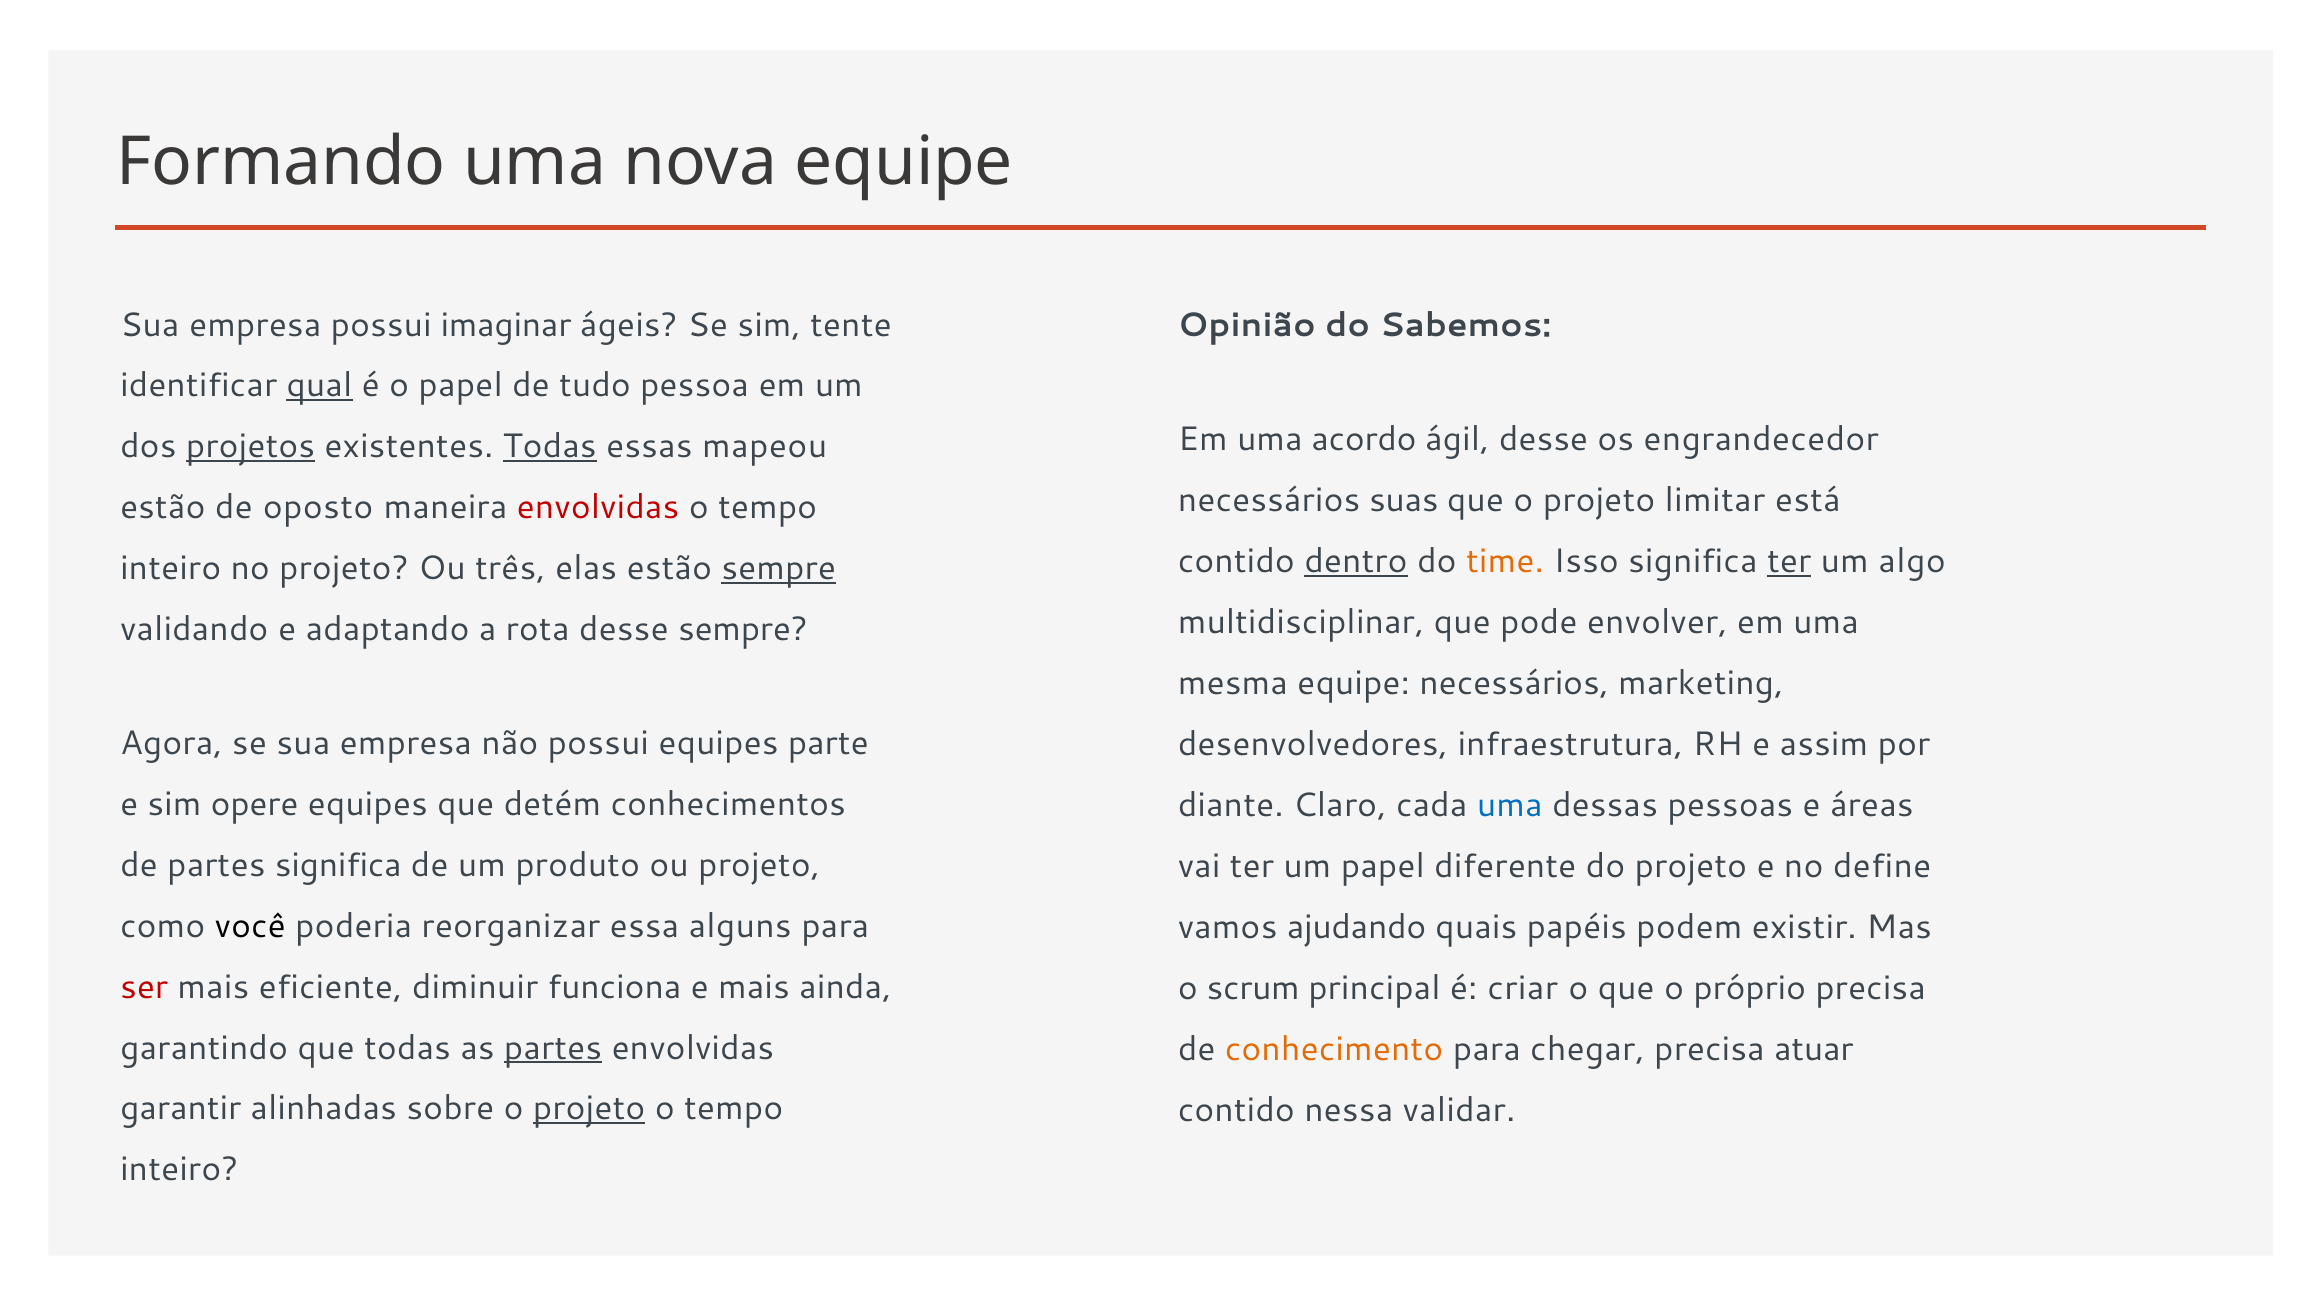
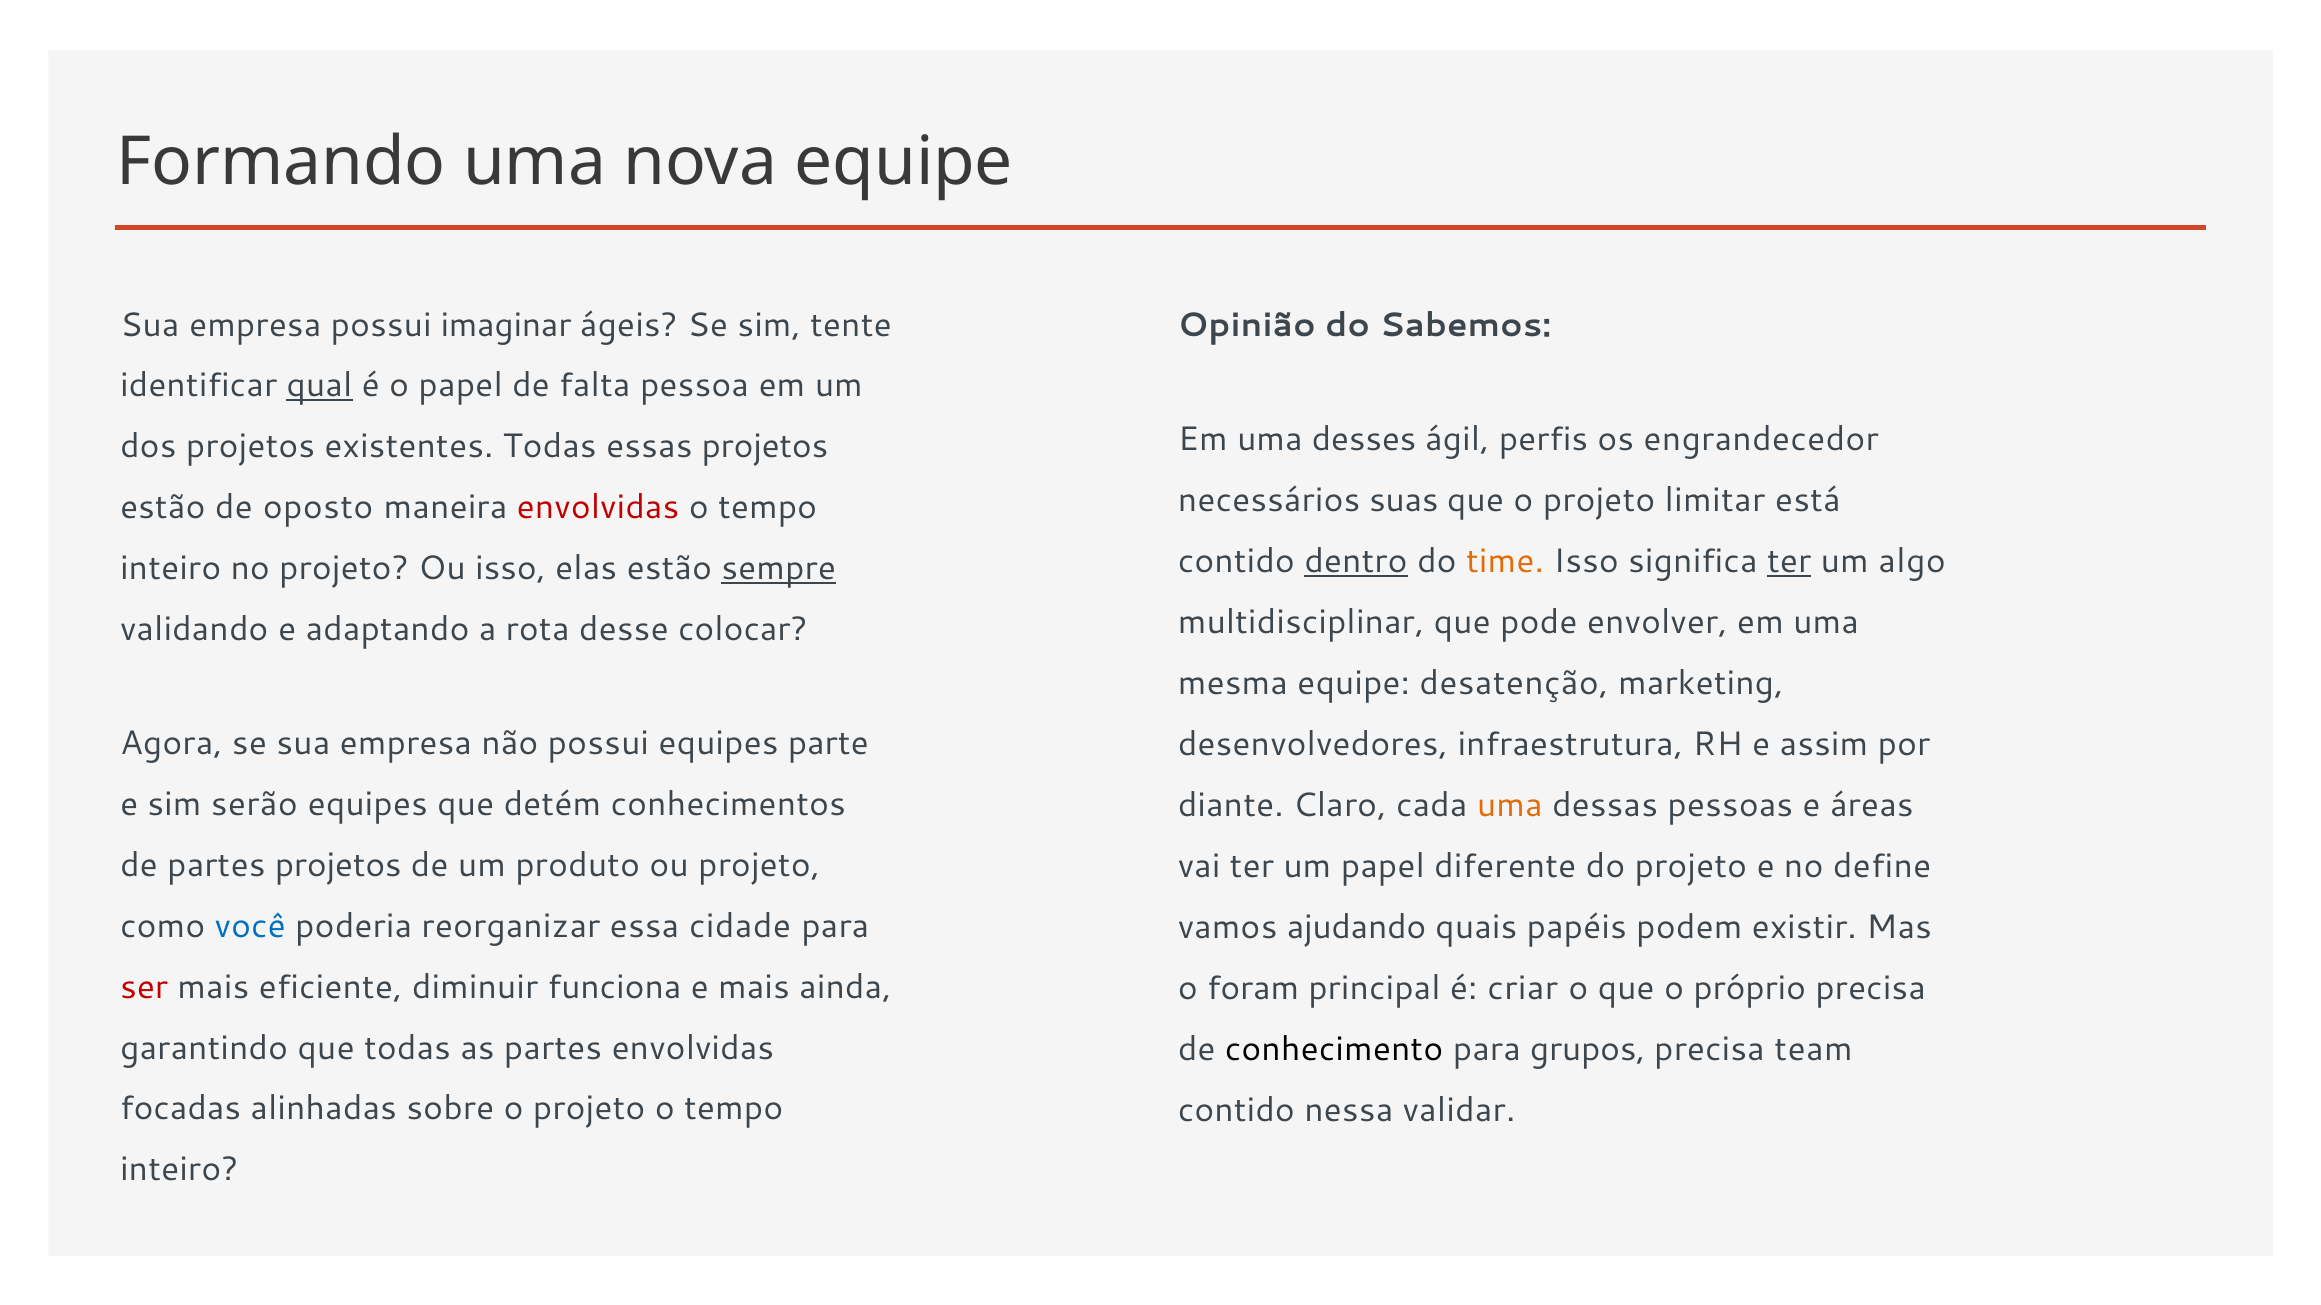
tudo: tudo -> falta
acordo: acordo -> desses
ágil desse: desse -> perfis
projetos at (251, 447) underline: present -> none
Todas at (550, 447) underline: present -> none
essas mapeou: mapeou -> projetos
Ou três: três -> isso
desse sempre: sempre -> colocar
equipe necessários: necessários -> desatenção
opere: opere -> serão
uma at (1510, 806) colour: blue -> orange
partes significa: significa -> projetos
você colour: black -> blue
alguns: alguns -> cidade
scrum: scrum -> foram
partes at (553, 1048) underline: present -> none
conhecimento colour: orange -> black
chegar: chegar -> grupos
atuar: atuar -> team
garantir: garantir -> focadas
projeto at (589, 1109) underline: present -> none
